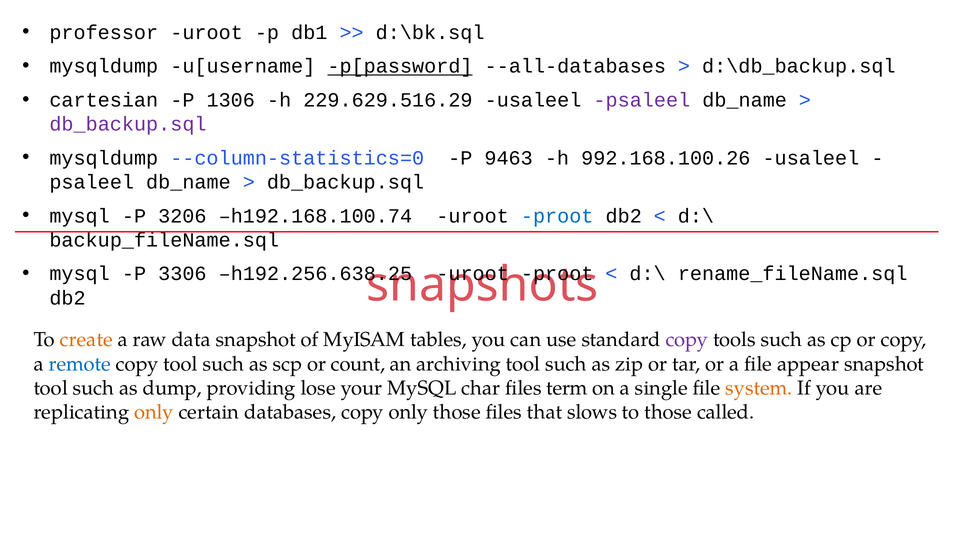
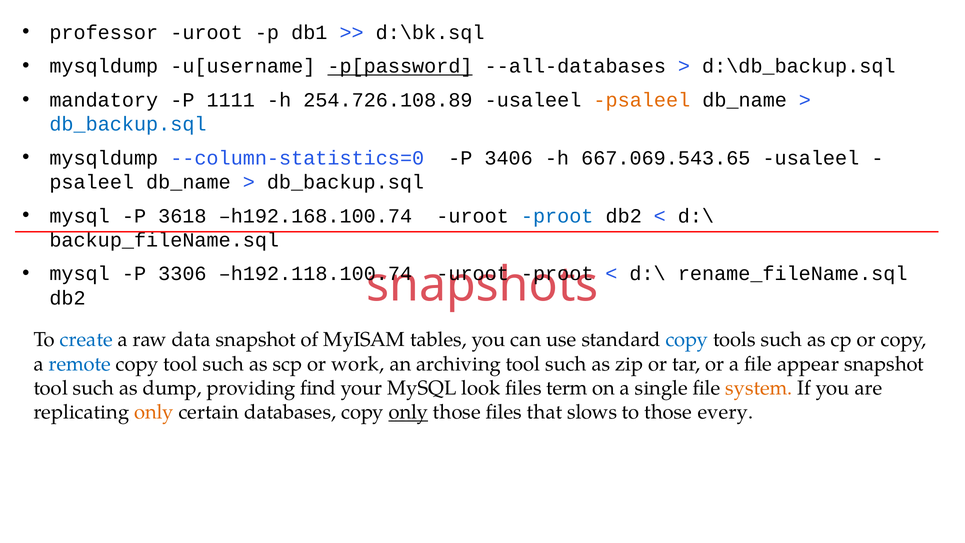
cartesian: cartesian -> mandatory
1306: 1306 -> 1111
229.629.516.29: 229.629.516.29 -> 254.726.108.89
psaleel at (642, 100) colour: purple -> orange
db_backup.sql at (128, 124) colour: purple -> blue
9463: 9463 -> 3406
992.168.100.26: 992.168.100.26 -> 667.069.543.65
3206: 3206 -> 3618
h192.256.638.25: h192.256.638.25 -> h192.118.100.74
create colour: orange -> blue
copy at (687, 340) colour: purple -> blue
count: count -> work
lose: lose -> find
char: char -> look
only at (408, 412) underline: none -> present
called: called -> every
